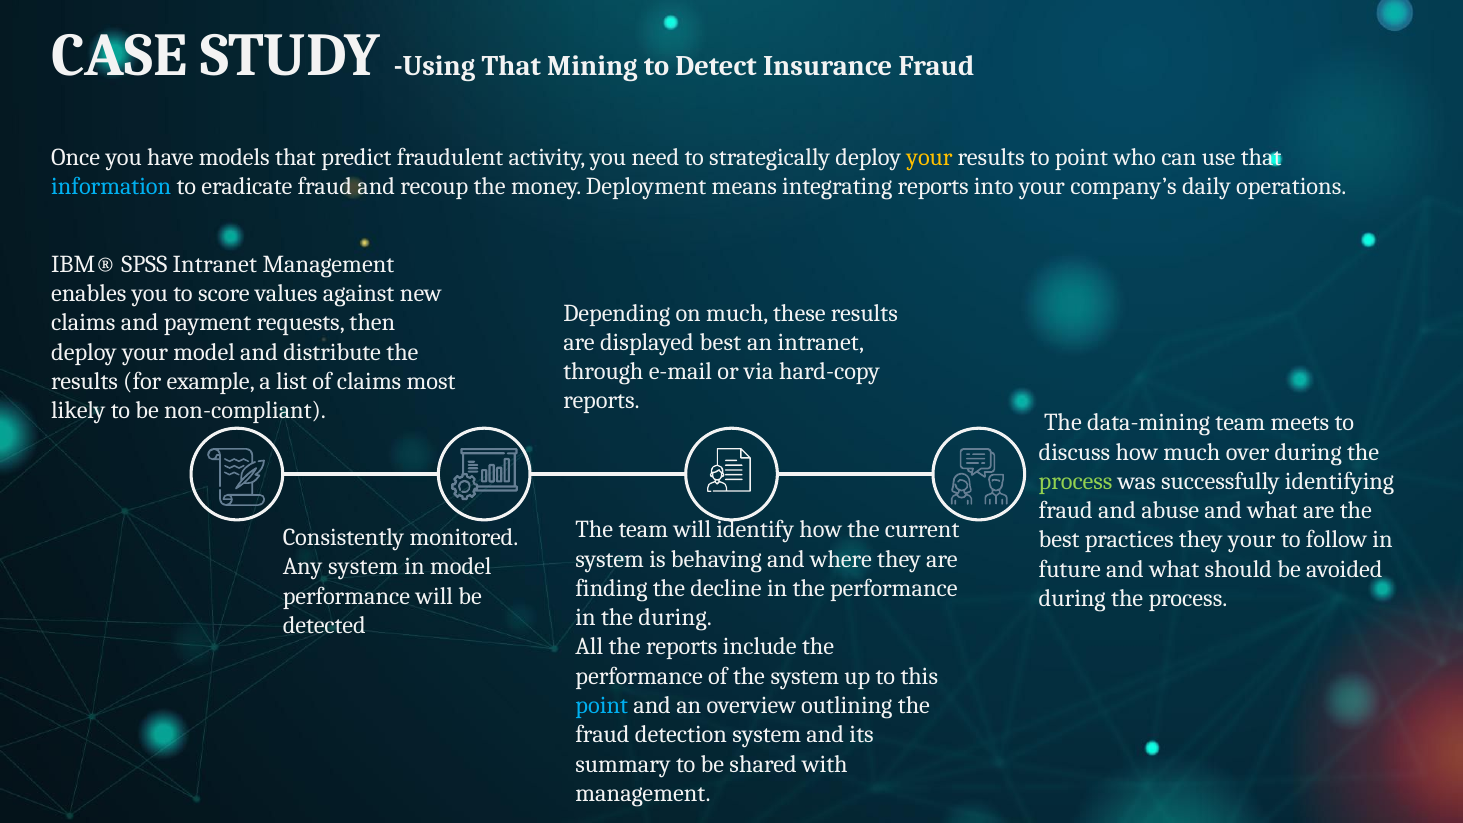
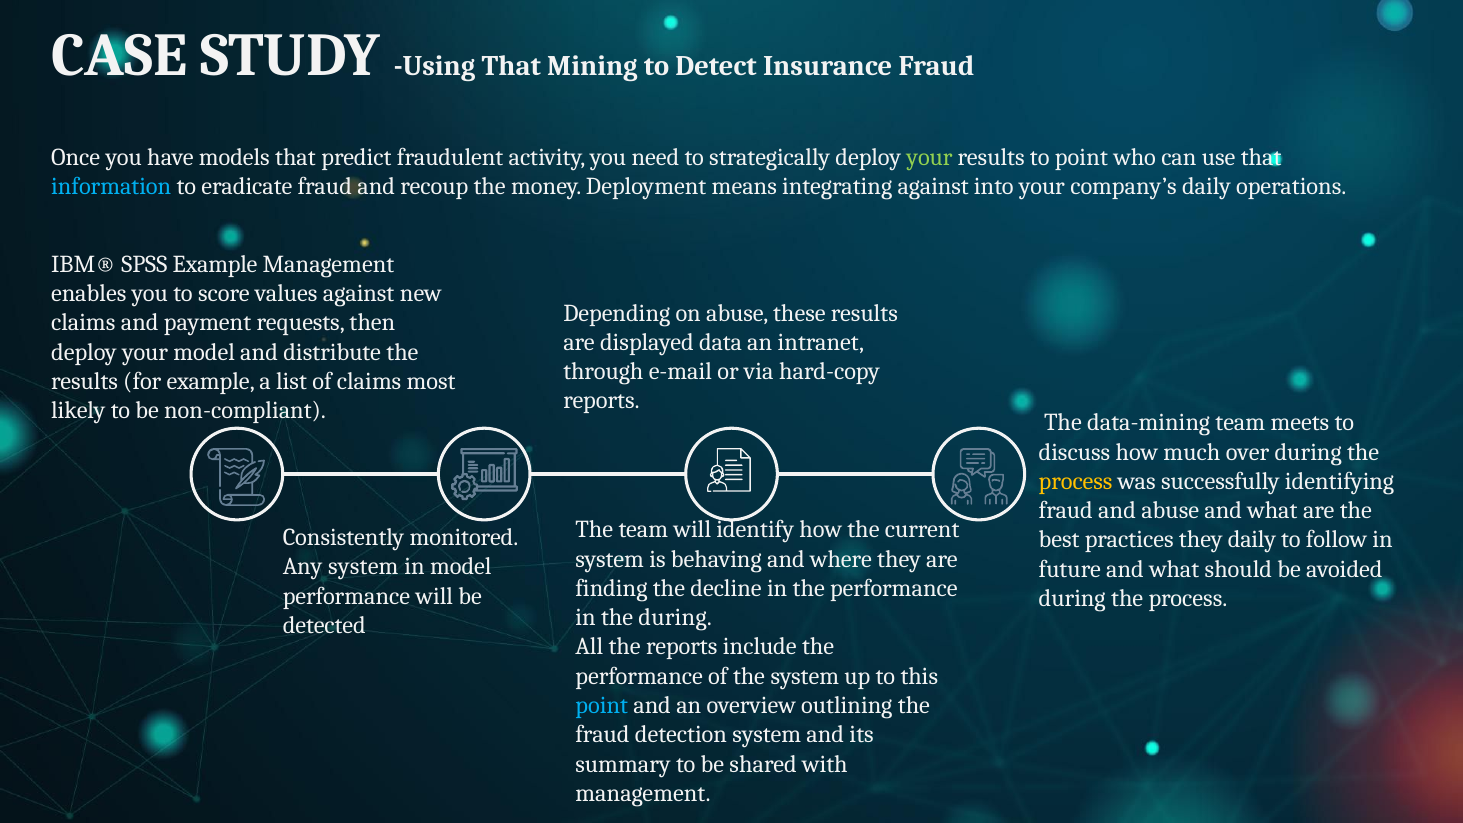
your at (930, 157) colour: yellow -> light green
integrating reports: reports -> against
SPSS Intranet: Intranet -> Example
on much: much -> abuse
displayed best: best -> data
process at (1076, 481) colour: light green -> yellow
they your: your -> daily
